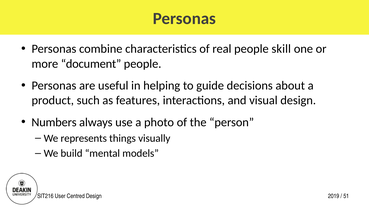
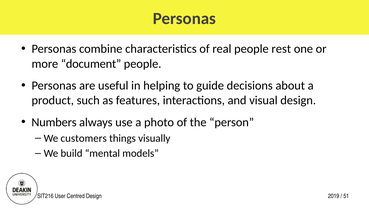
skill: skill -> rest
represents: represents -> customers
